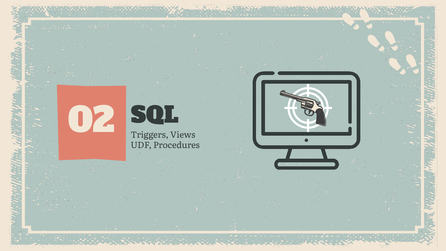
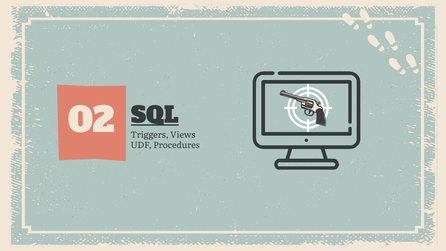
SQL underline: none -> present
